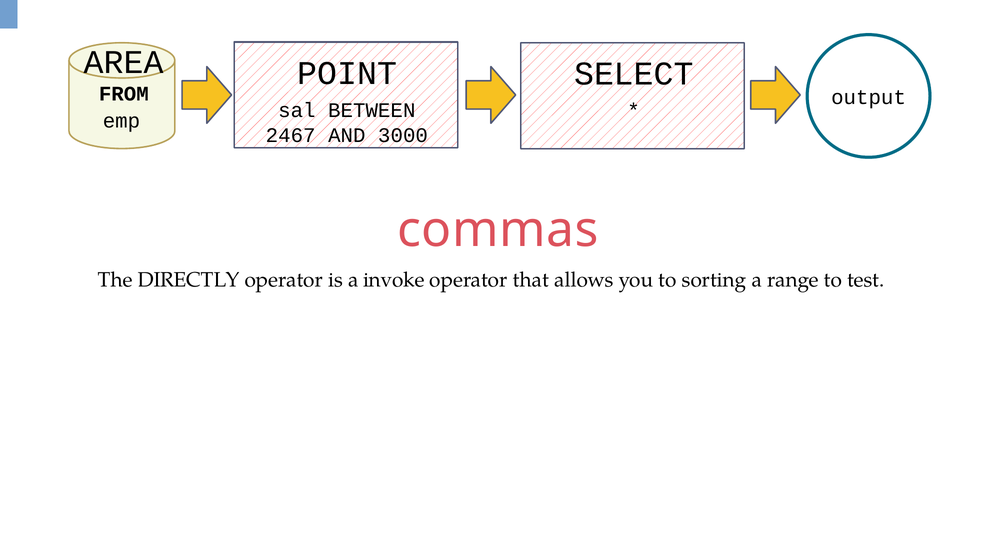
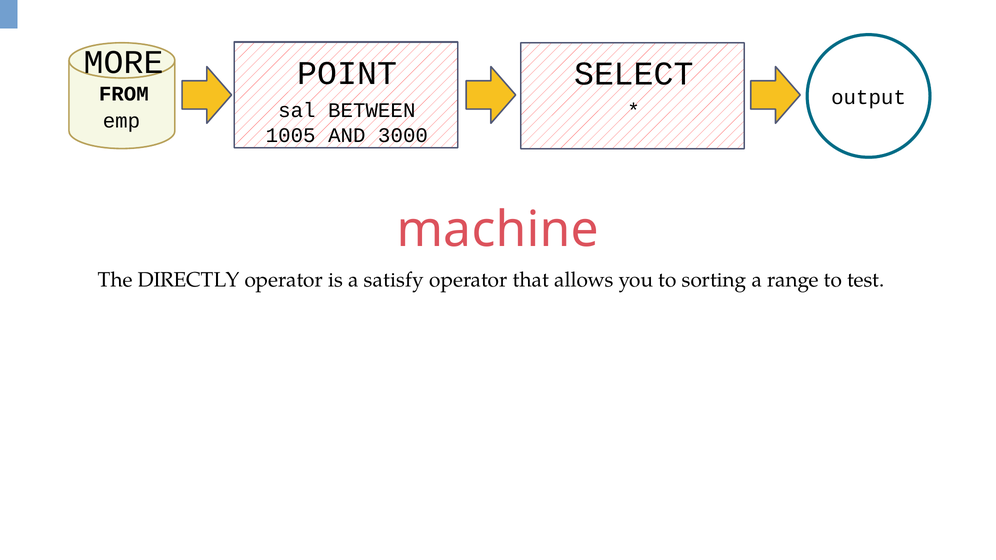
AREA: AREA -> MORE
2467: 2467 -> 1005
commas: commas -> machine
invoke: invoke -> satisfy
